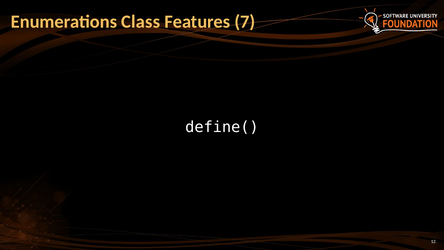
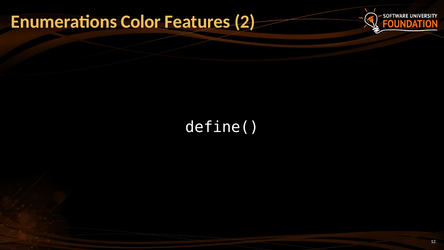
Class: Class -> Color
7: 7 -> 2
